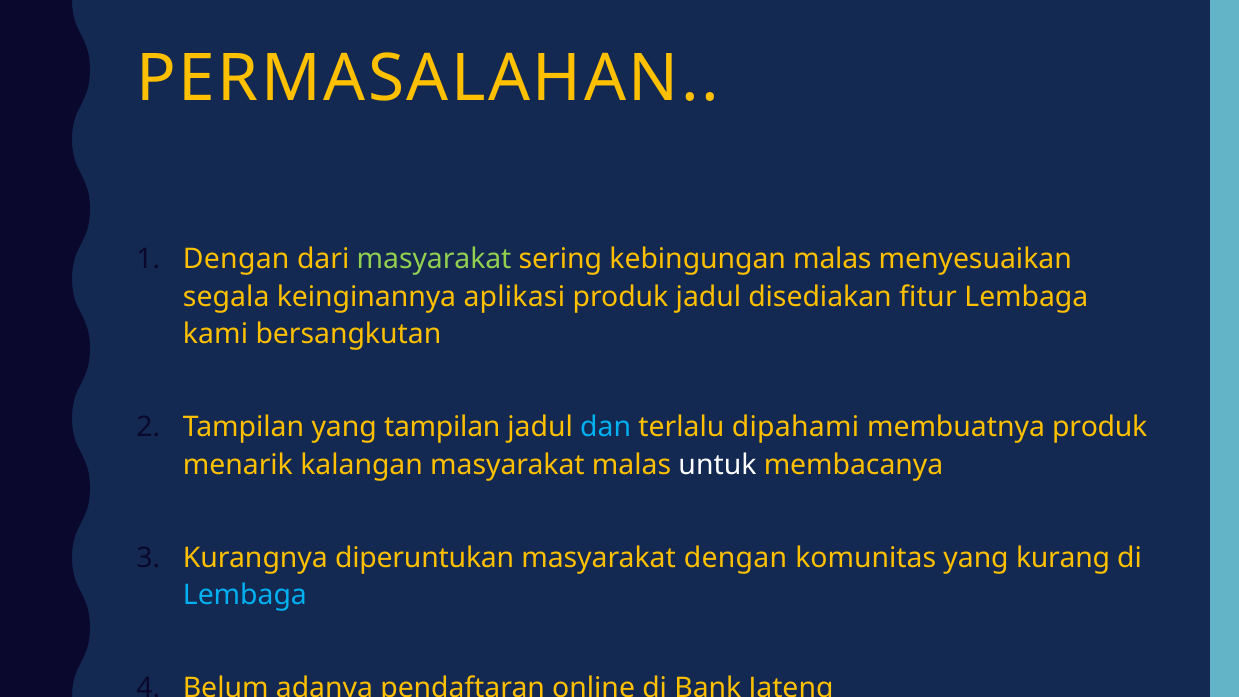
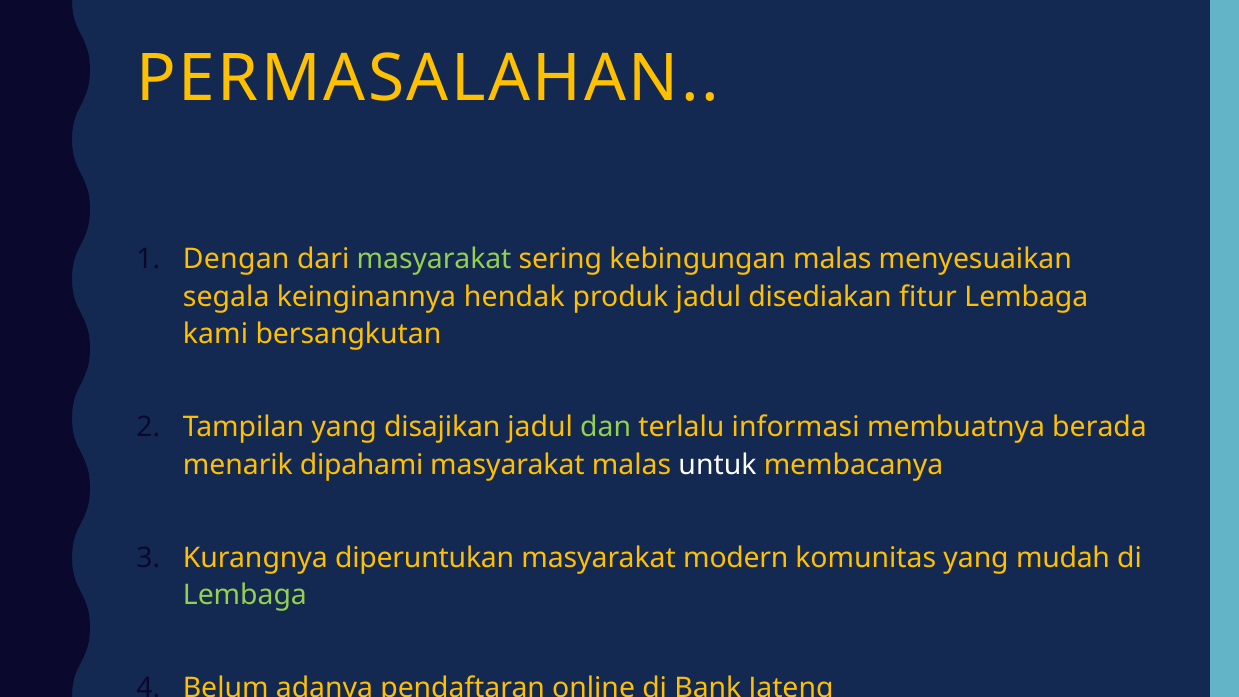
aplikasi: aplikasi -> hendak
yang tampilan: tampilan -> disajikan
dan colour: light blue -> light green
dipahami: dipahami -> informasi
membuatnya produk: produk -> berada
kalangan: kalangan -> dipahami
masyarakat dengan: dengan -> modern
kurang: kurang -> mudah
Lembaga at (245, 595) colour: light blue -> light green
